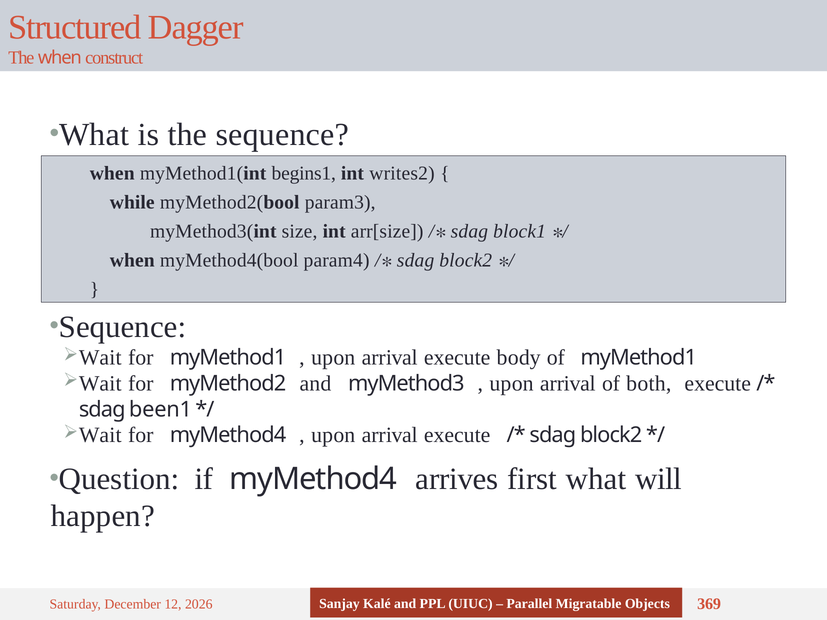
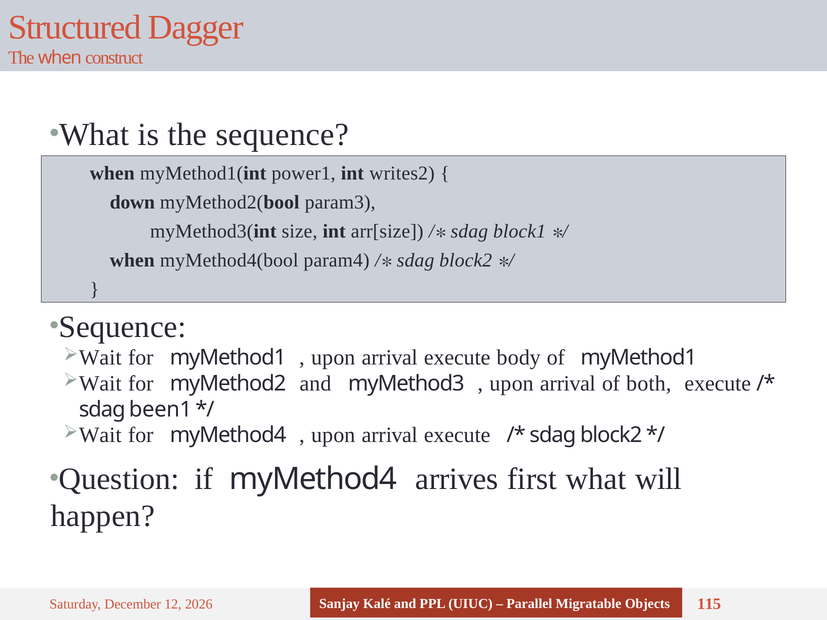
begins1: begins1 -> power1
while: while -> down
369: 369 -> 115
